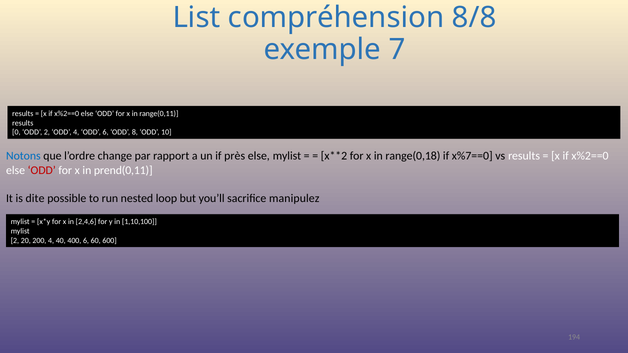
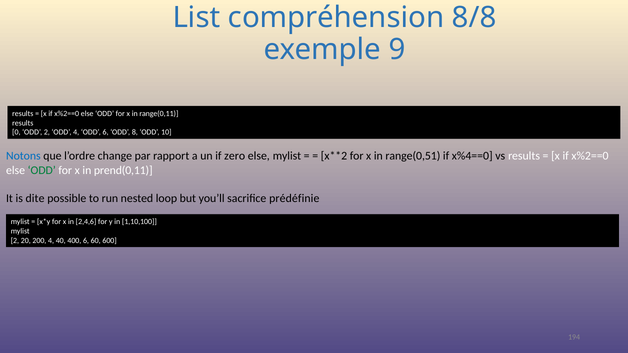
7: 7 -> 9
près: près -> zero
range(0,18: range(0,18 -> range(0,51
x%7==0: x%7==0 -> x%4==0
ODD at (42, 170) colour: red -> green
manipulez: manipulez -> prédéfinie
